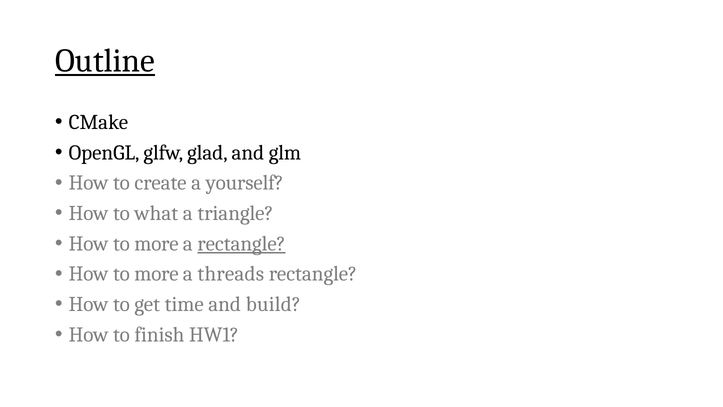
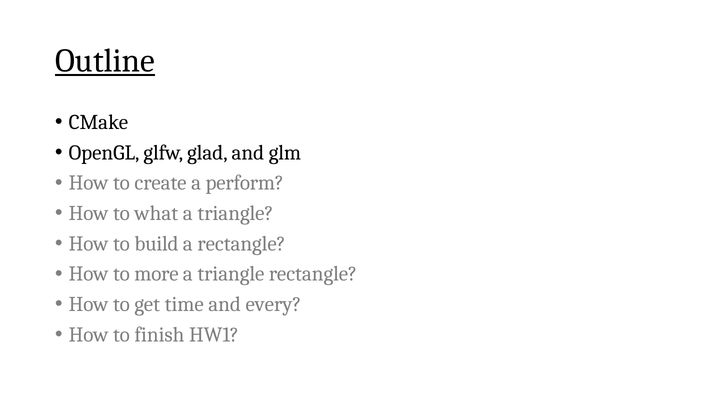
yourself: yourself -> perform
more at (156, 243): more -> build
rectangle at (241, 243) underline: present -> none
threads at (231, 274): threads -> triangle
build: build -> every
